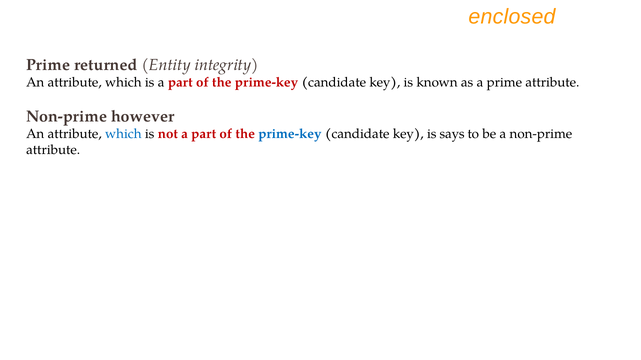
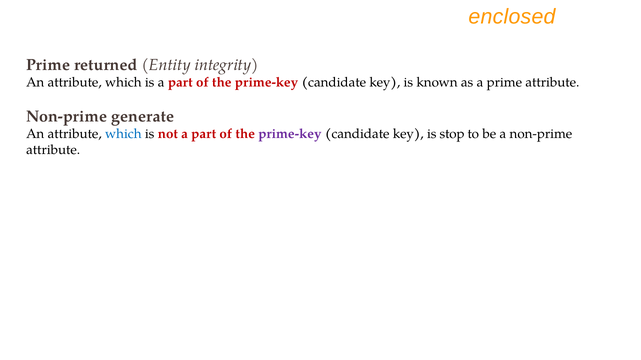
however: however -> generate
prime-key at (290, 134) colour: blue -> purple
says: says -> stop
